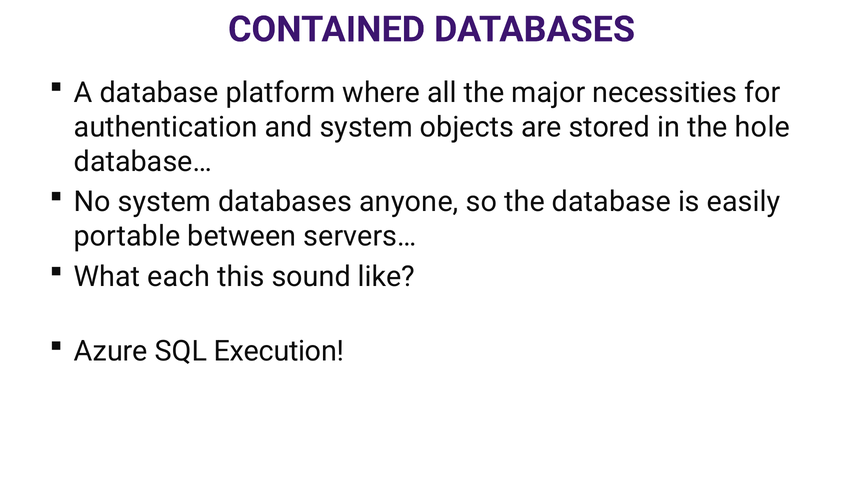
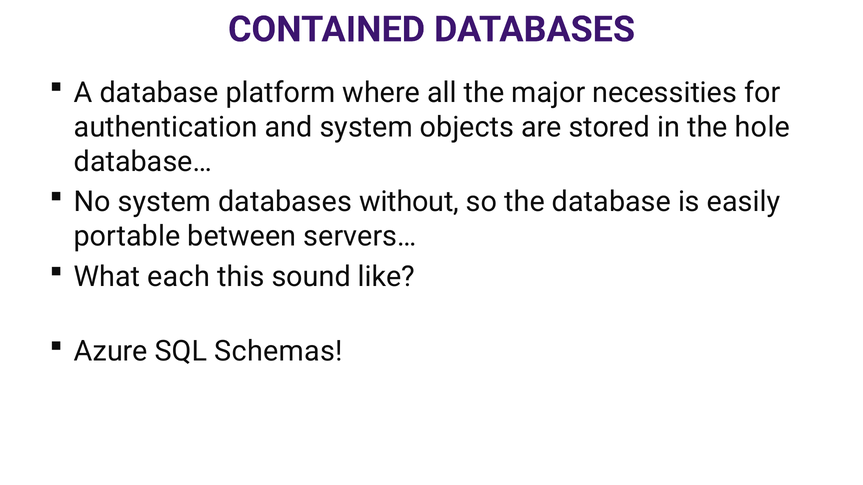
anyone: anyone -> without
Execution: Execution -> Schemas
